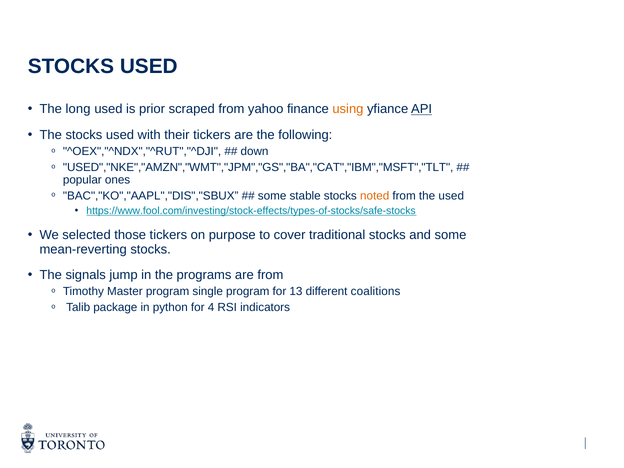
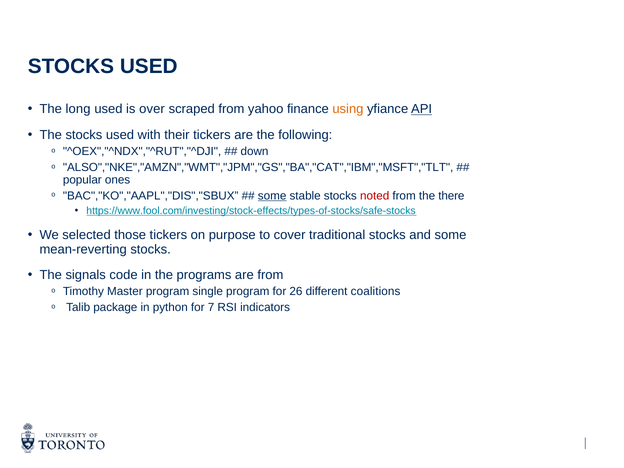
prior: prior -> over
USED","NKE","AMZN","WMT","JPM","GS","BA","CAT","IBM","MSFT","TLT: USED","NKE","AMZN","WMT","JPM","GS","BA","CAT","IBM","MSFT","TLT -> ALSO","NKE","AMZN","WMT","JPM","GS","BA","CAT","IBM","MSFT","TLT
some at (272, 196) underline: none -> present
noted colour: orange -> red
the used: used -> there
jump: jump -> code
13: 13 -> 26
4: 4 -> 7
